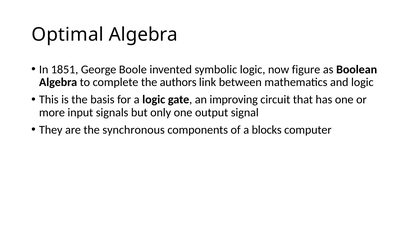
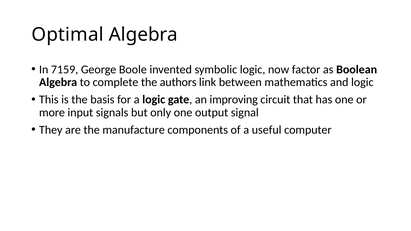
1851: 1851 -> 7159
figure: figure -> factor
synchronous: synchronous -> manufacture
blocks: blocks -> useful
